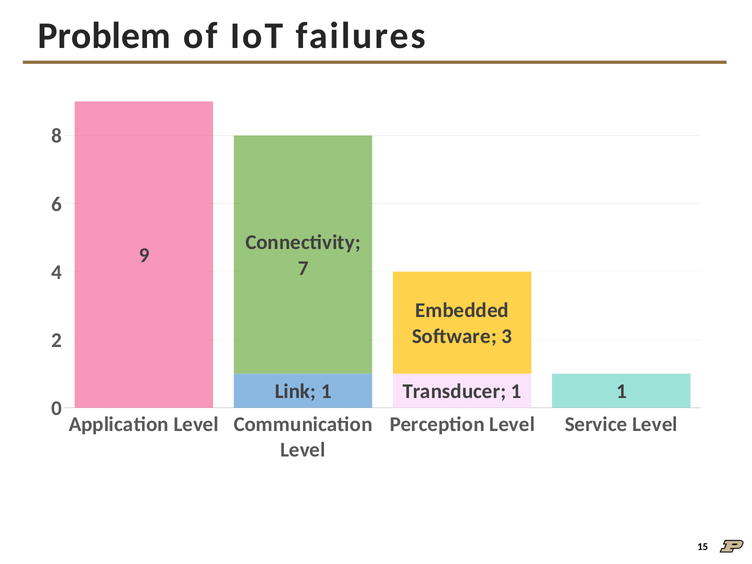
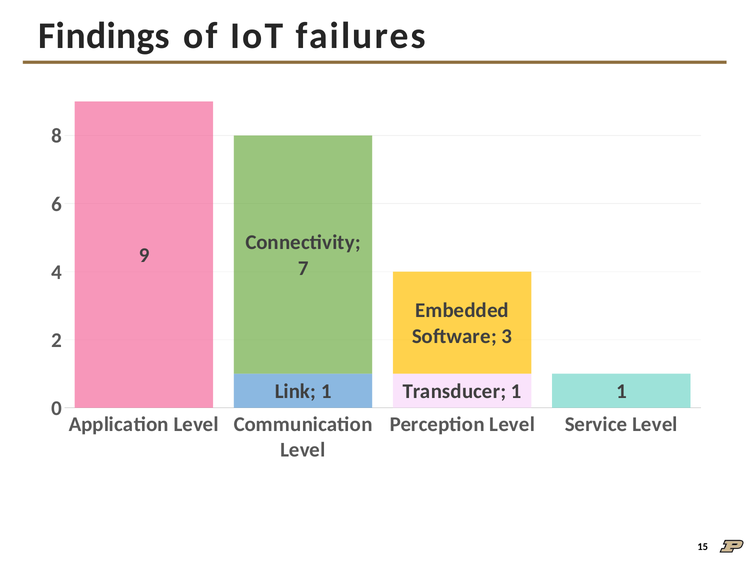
Problem: Problem -> Findings
